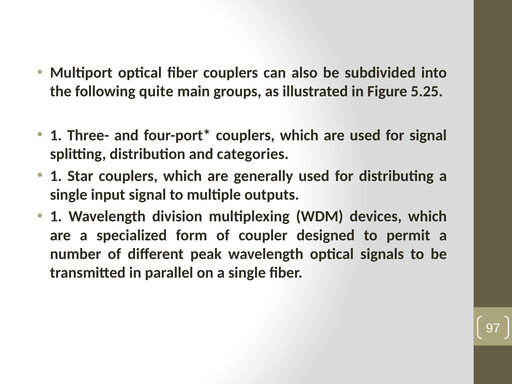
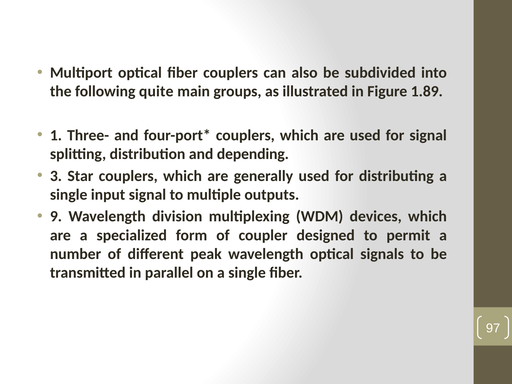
5.25: 5.25 -> 1.89
categories: categories -> depending
1 at (56, 176): 1 -> 3
1 at (56, 216): 1 -> 9
